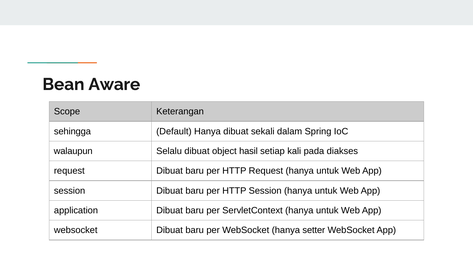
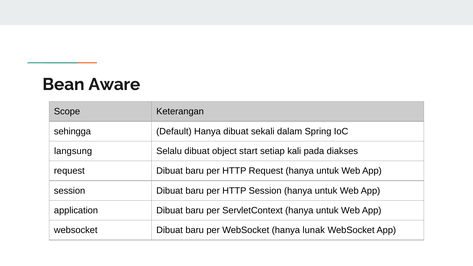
walaupun: walaupun -> langsung
hasil: hasil -> start
setter: setter -> lunak
